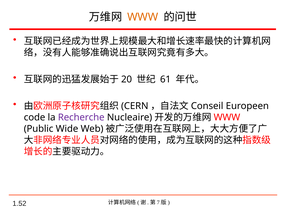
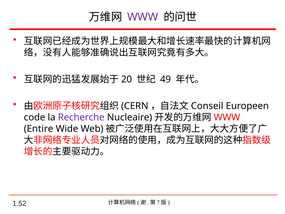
WWW at (143, 17) colour: orange -> purple
61: 61 -> 49
Public: Public -> Entire
